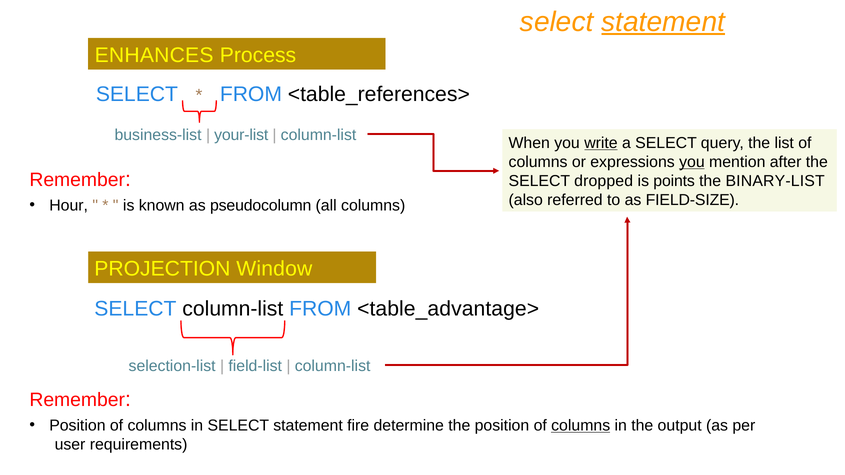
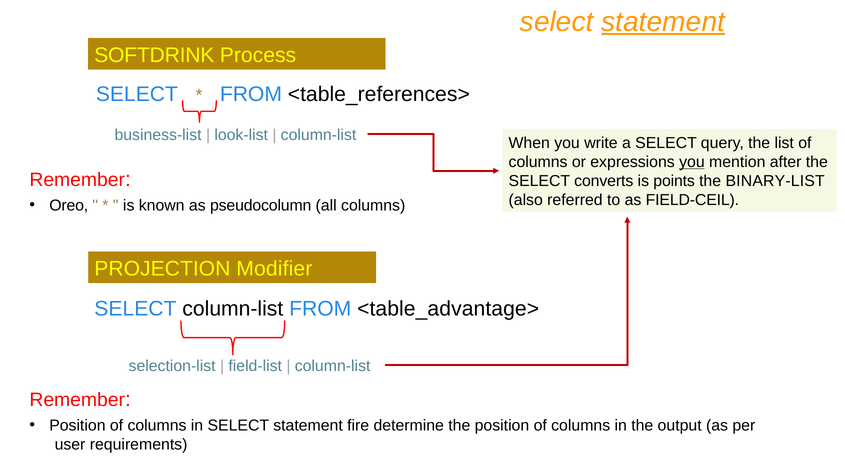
ENHANCES: ENHANCES -> SOFTDRINK
your-list: your-list -> look-list
write underline: present -> none
dropped: dropped -> converts
FIELD-SIZE: FIELD-SIZE -> FIELD-CEIL
Hour: Hour -> Oreo
Window: Window -> Modifier
columns at (581, 426) underline: present -> none
